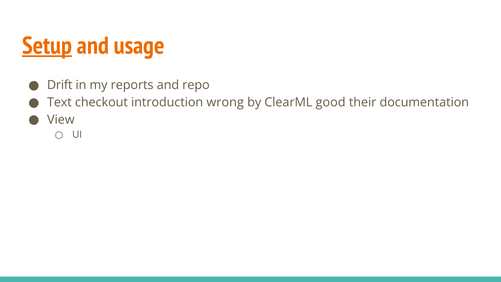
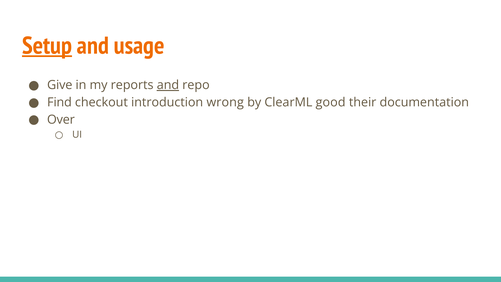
Drift: Drift -> Give
and at (168, 85) underline: none -> present
Text: Text -> Find
View: View -> Over
